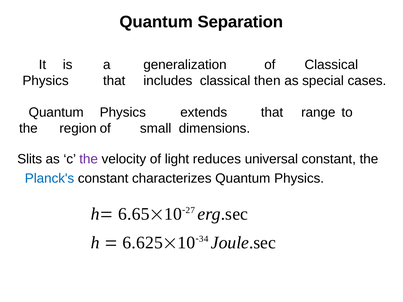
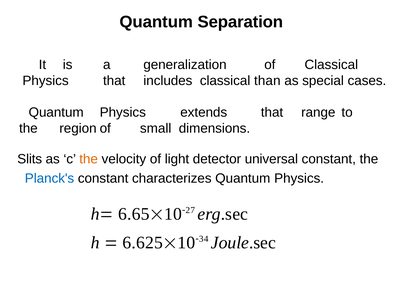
then: then -> than
the at (89, 159) colour: purple -> orange
reduces: reduces -> detector
